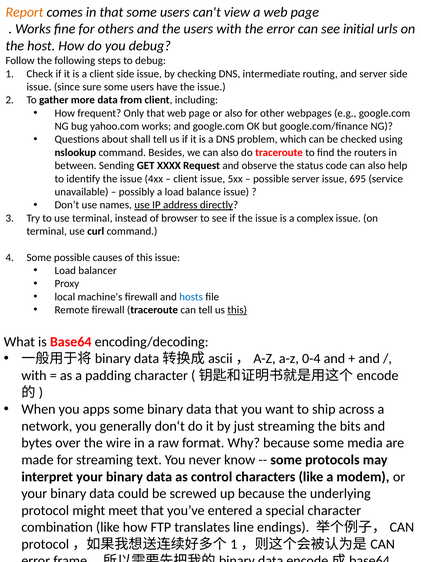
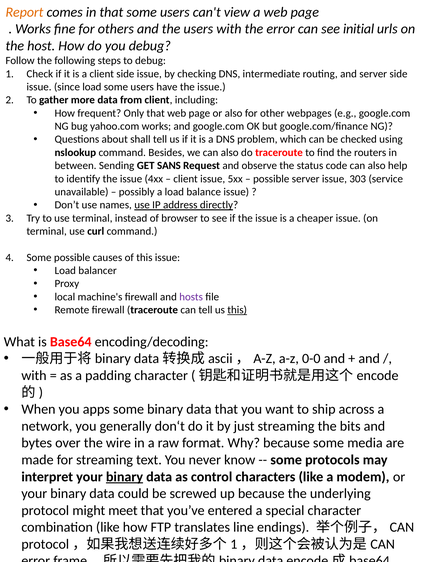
since sure: sure -> load
XXXX: XXXX -> SANS
695: 695 -> 303
complex: complex -> cheaper
hosts colour: blue -> purple
0-4: 0-4 -> 0-0
binary at (124, 476) underline: none -> present
